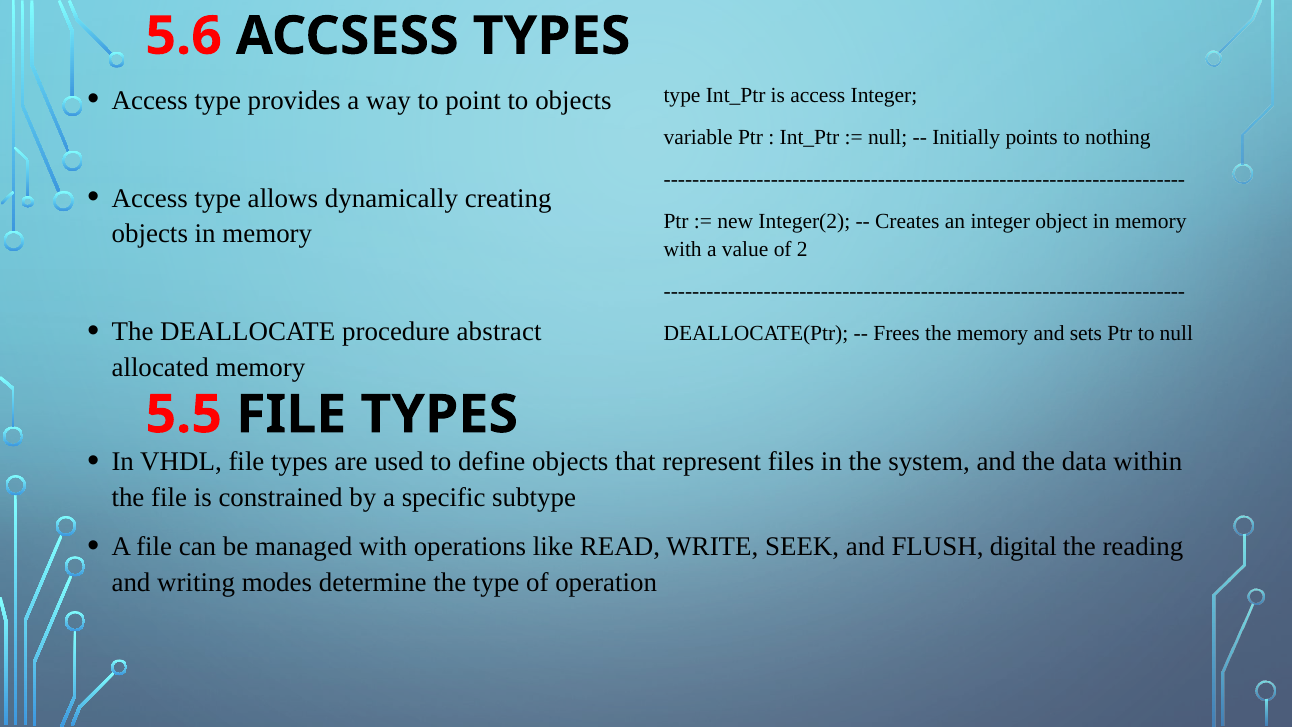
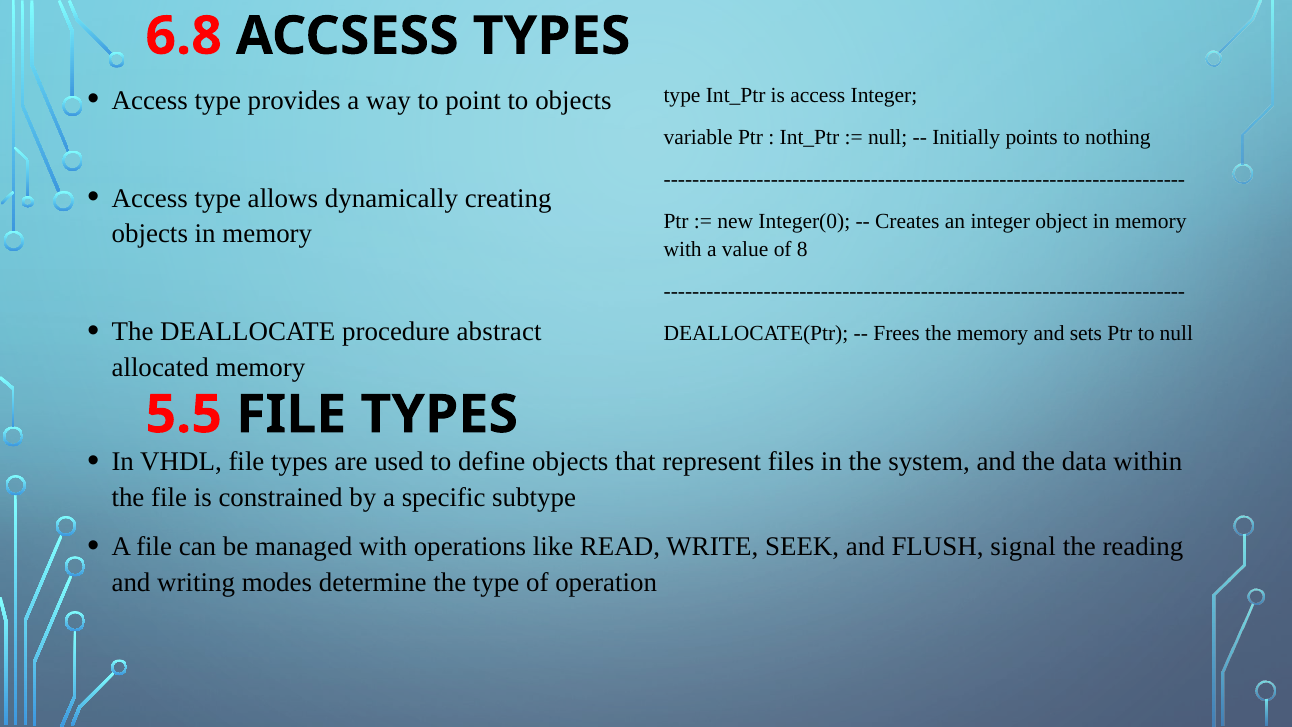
5.6: 5.6 -> 6.8
Integer(2: Integer(2 -> Integer(0
2: 2 -> 8
digital: digital -> signal
